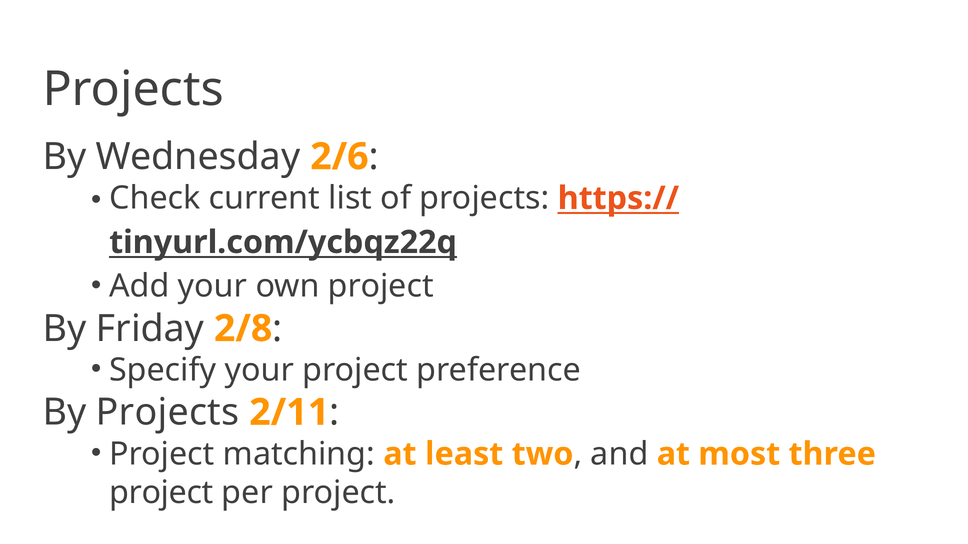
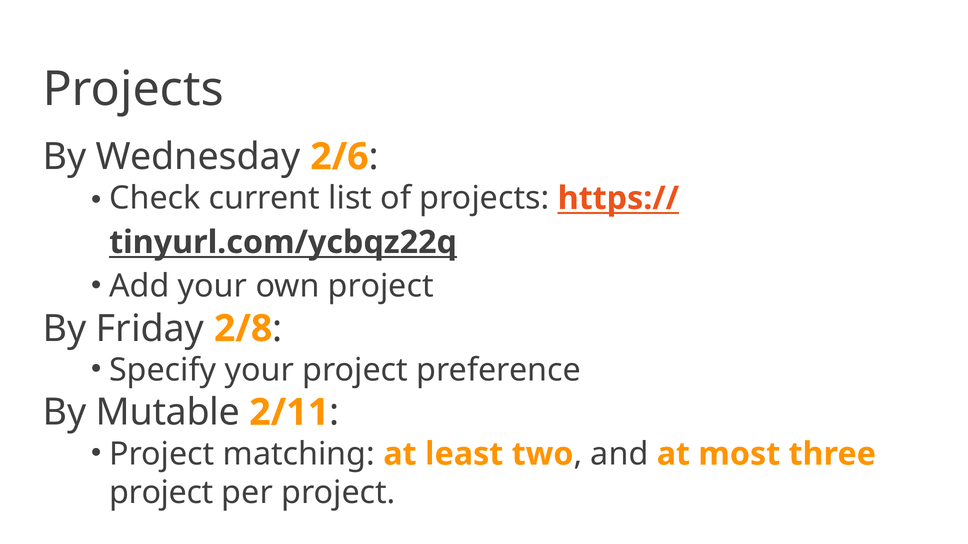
By Projects: Projects -> Mutable
